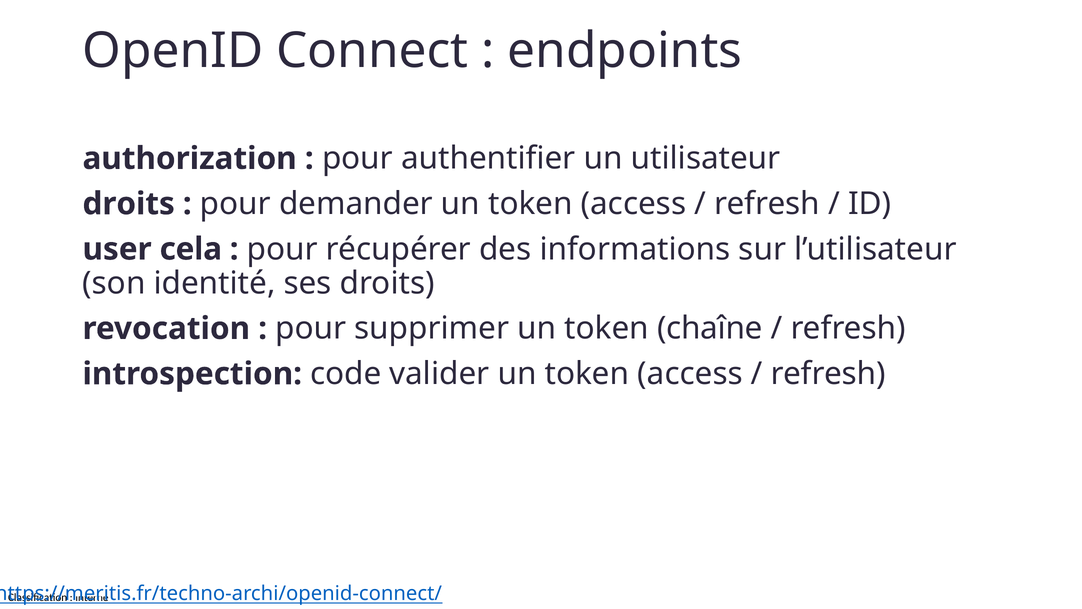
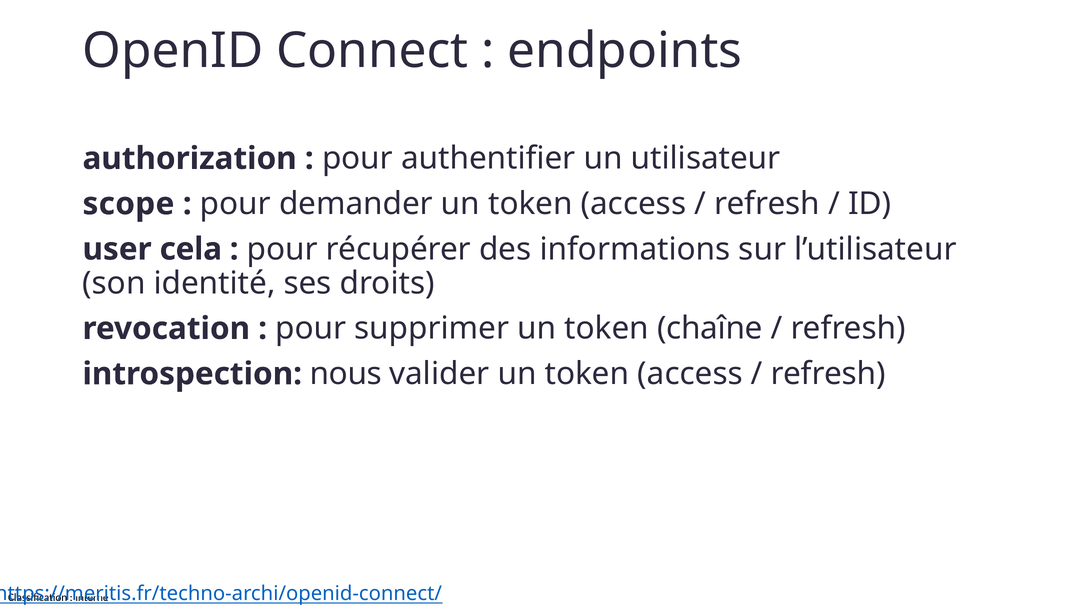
droits at (129, 204): droits -> scope
code: code -> nous
